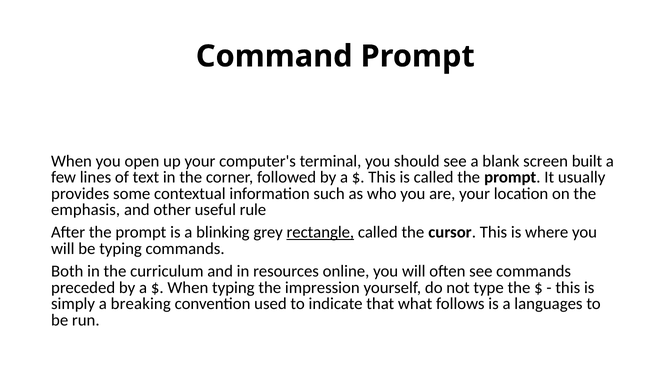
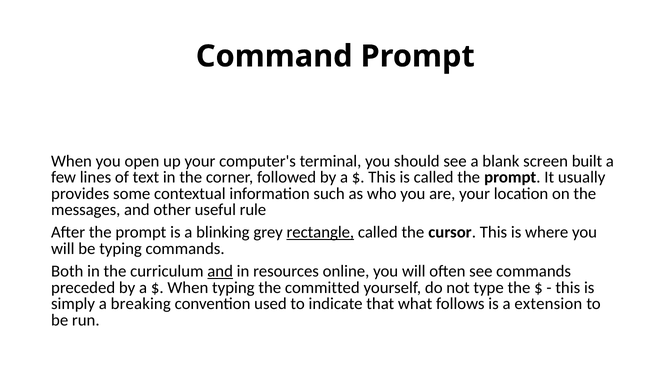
emphasis: emphasis -> messages
and at (220, 272) underline: none -> present
impression: impression -> committed
languages: languages -> extension
